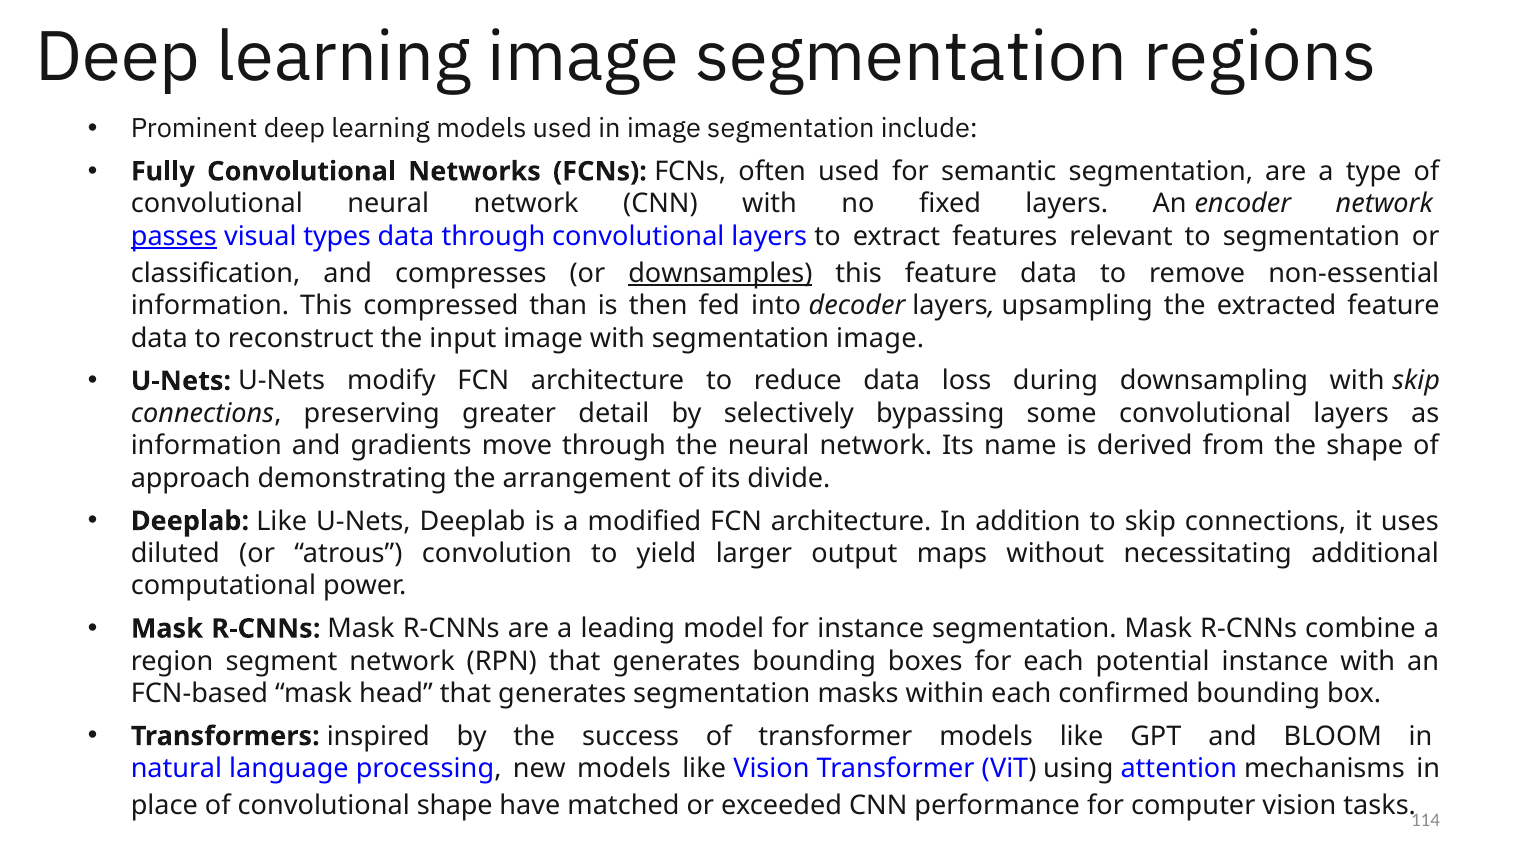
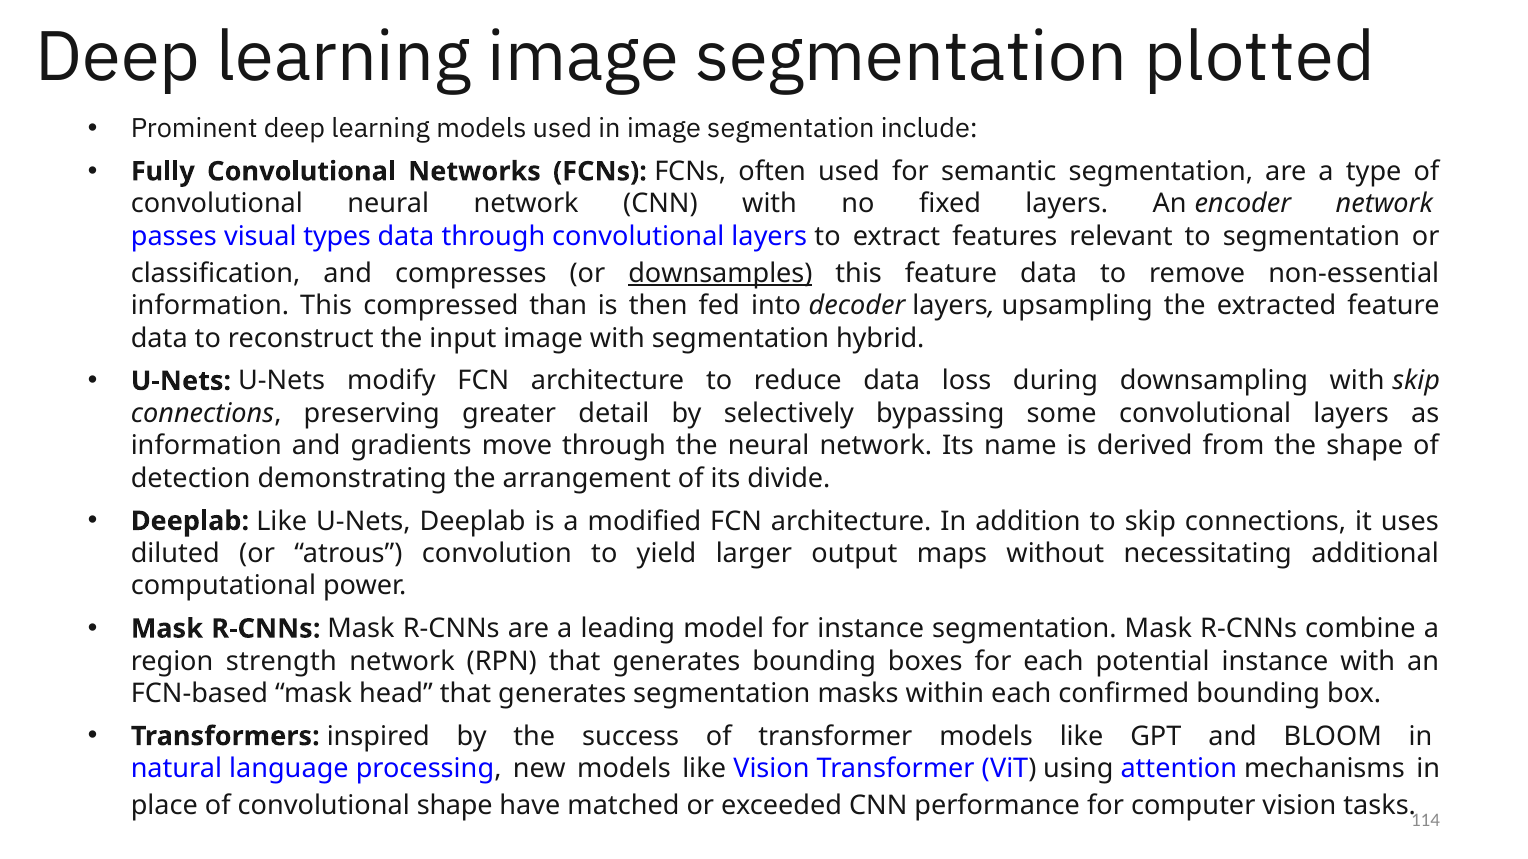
regions: regions -> plotted
passes underline: present -> none
segmentation image: image -> hybrid
approach: approach -> detection
segment: segment -> strength
